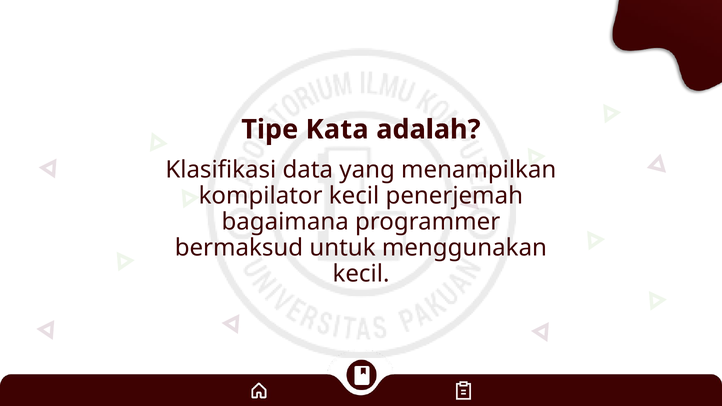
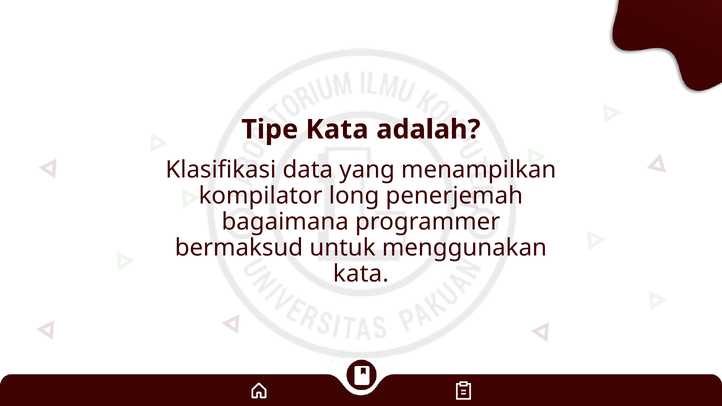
kompilator kecil: kecil -> long
kecil at (361, 274): kecil -> kata
